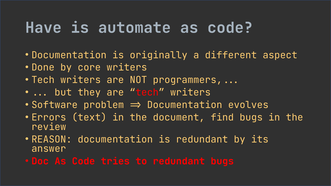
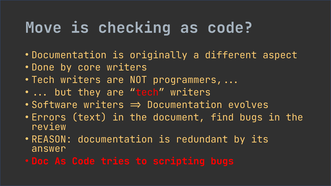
Have: Have -> Move
automate: automate -> checking
Software problem: problem -> writers
to redundant: redundant -> scripting
